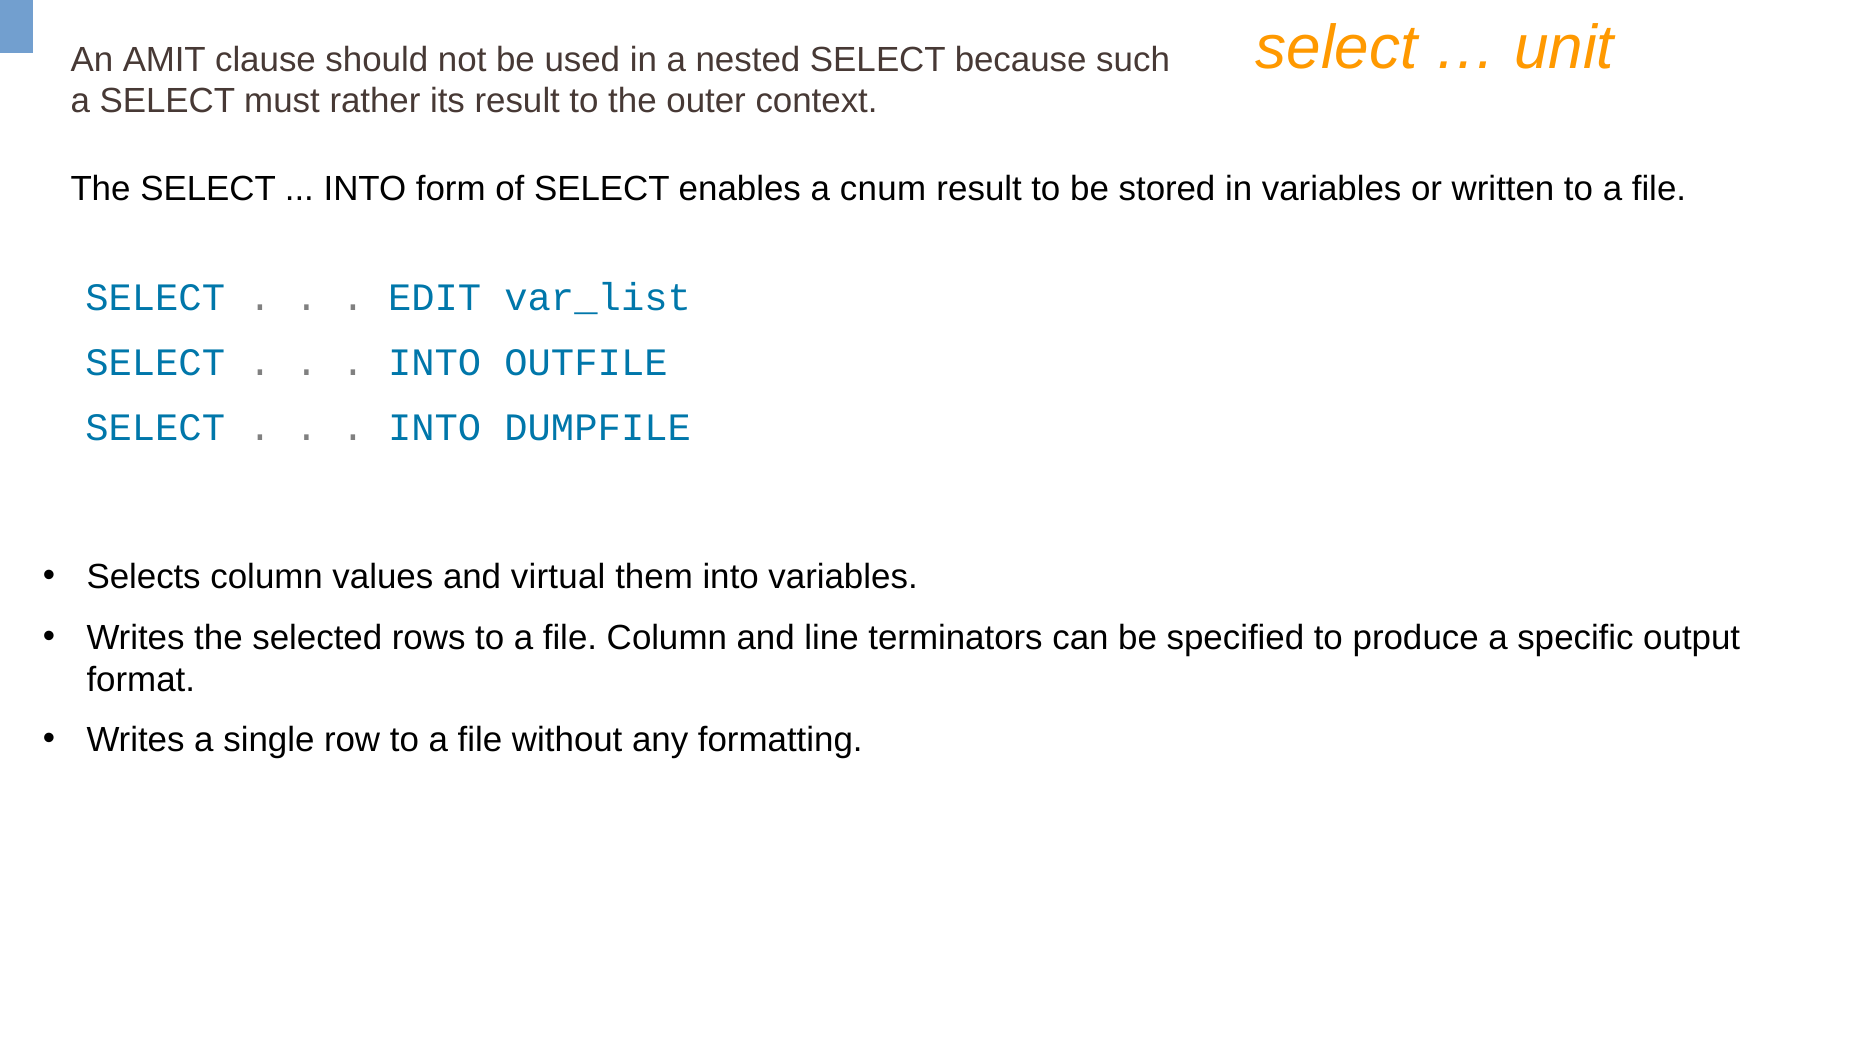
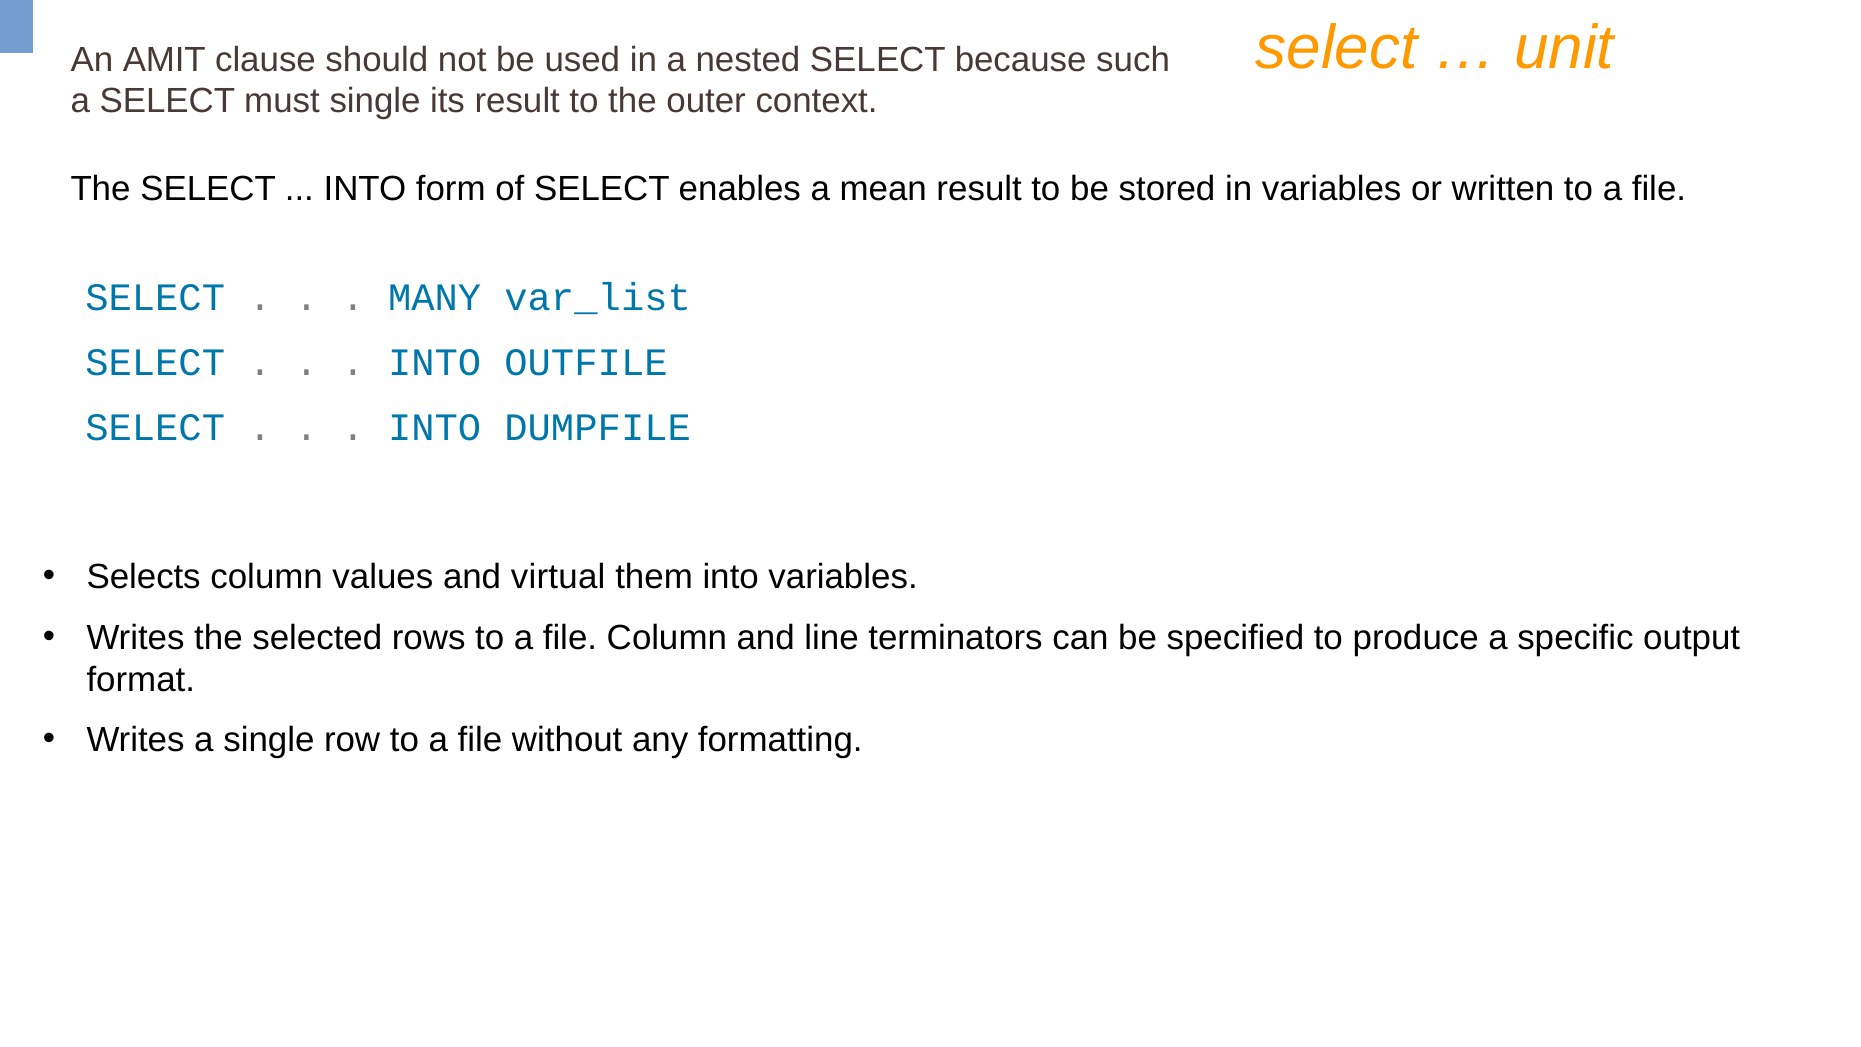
must rather: rather -> single
cnum: cnum -> mean
EDIT: EDIT -> MANY
